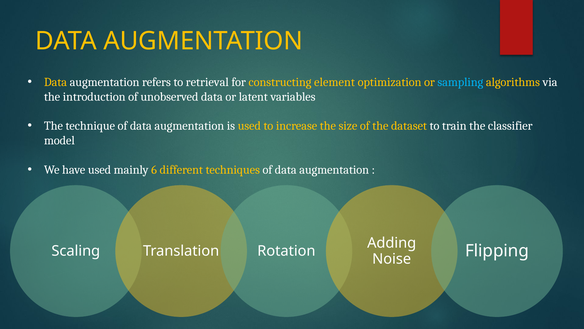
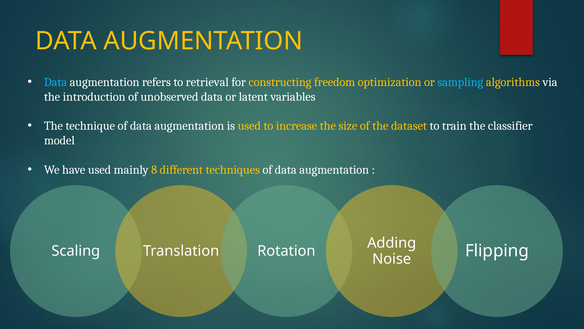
Data at (56, 82) colour: yellow -> light blue
element: element -> freedom
6: 6 -> 8
